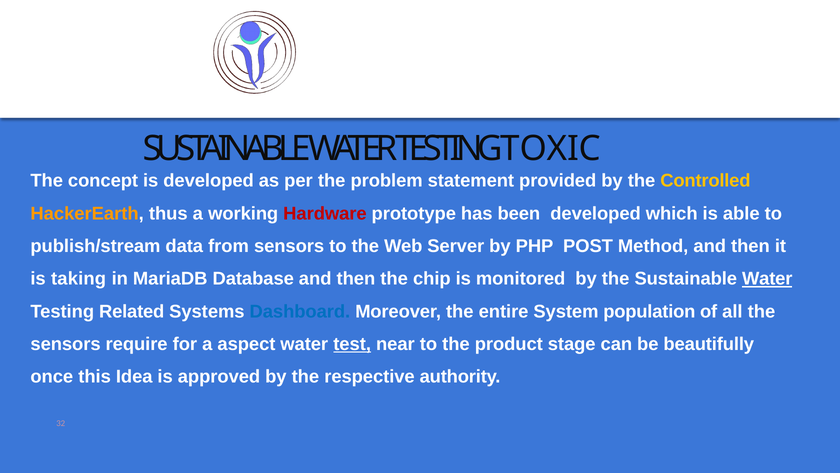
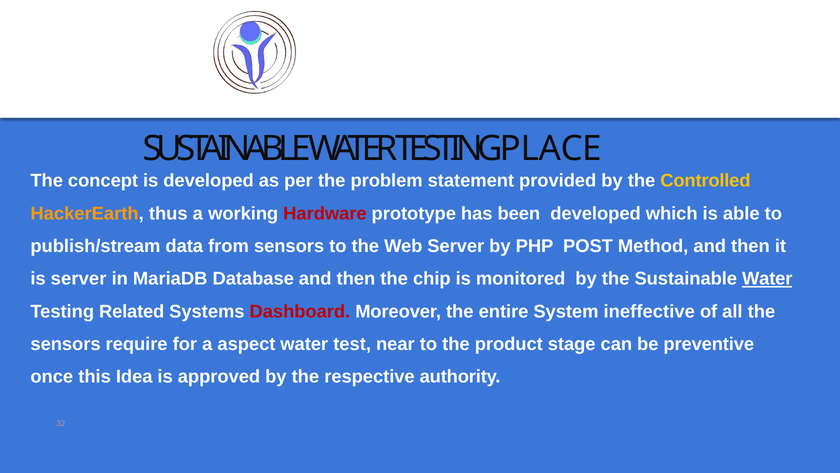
TOXIC: TOXIC -> PLACE
is taking: taking -> server
Dashboard colour: blue -> red
population: population -> ineffective
test underline: present -> none
beautifully: beautifully -> preventive
